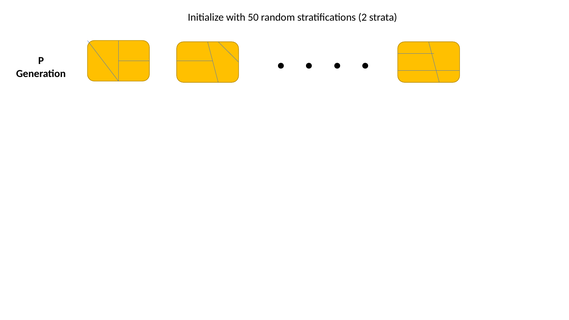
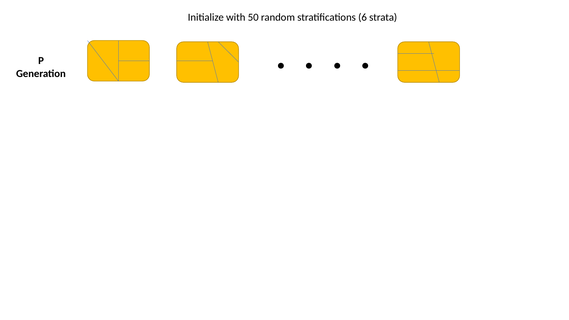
2: 2 -> 6
